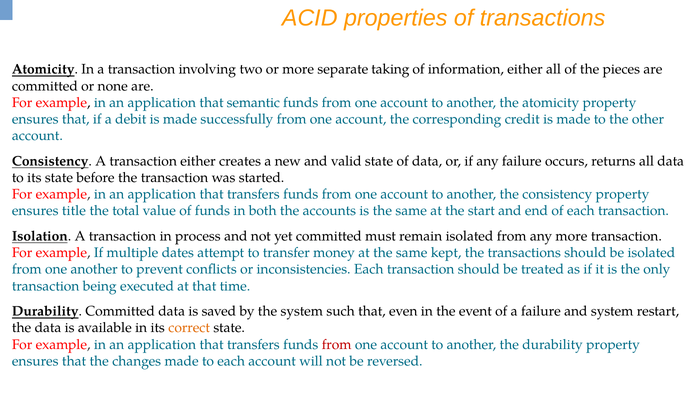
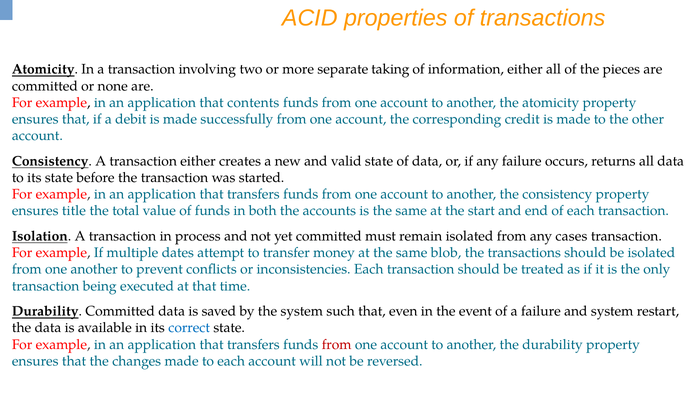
semantic: semantic -> contents
any more: more -> cases
kept: kept -> blob
correct colour: orange -> blue
